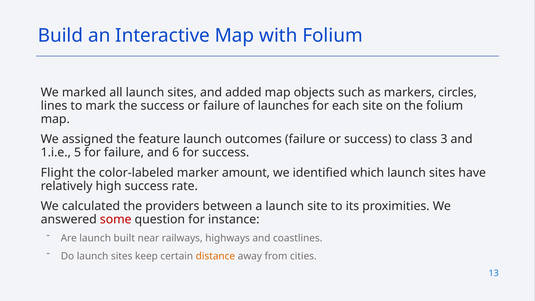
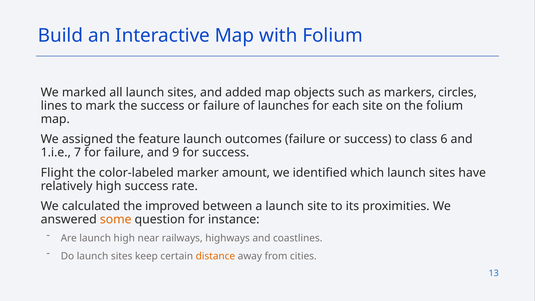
3: 3 -> 6
5: 5 -> 7
6: 6 -> 9
providers: providers -> improved
some colour: red -> orange
launch built: built -> high
